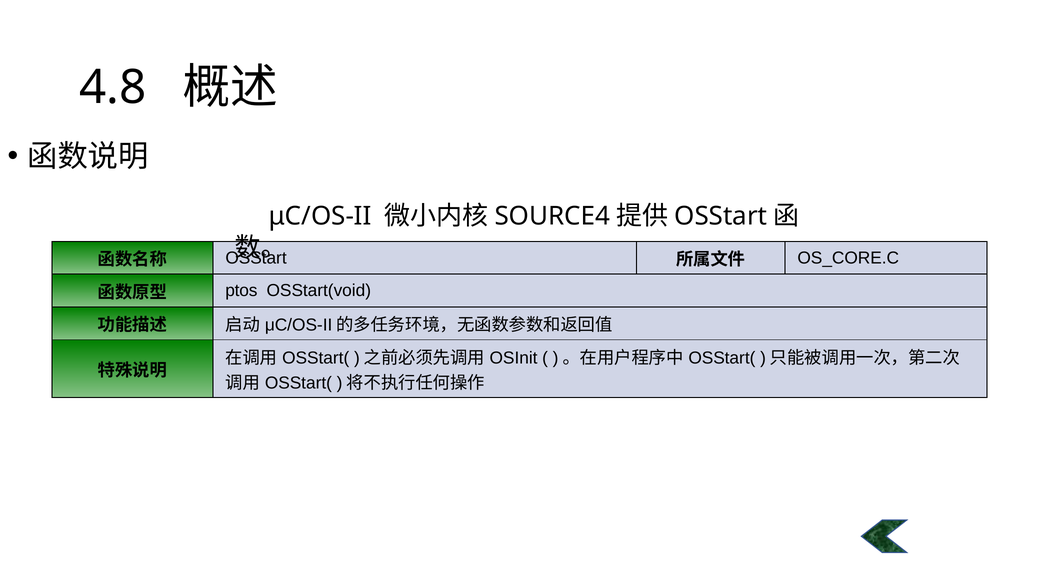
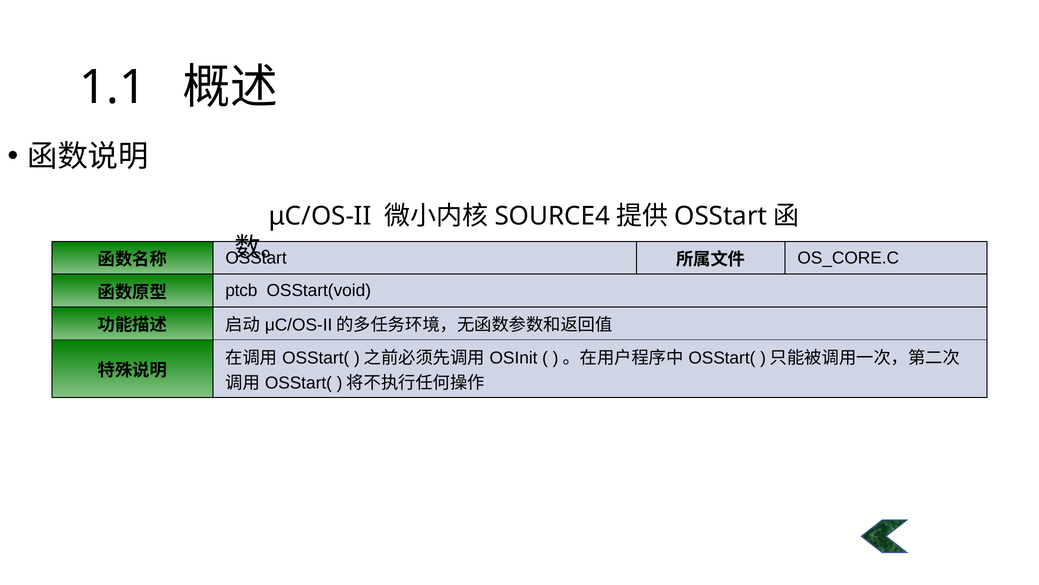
4.8: 4.8 -> 1.1
ptos: ptos -> ptcb
